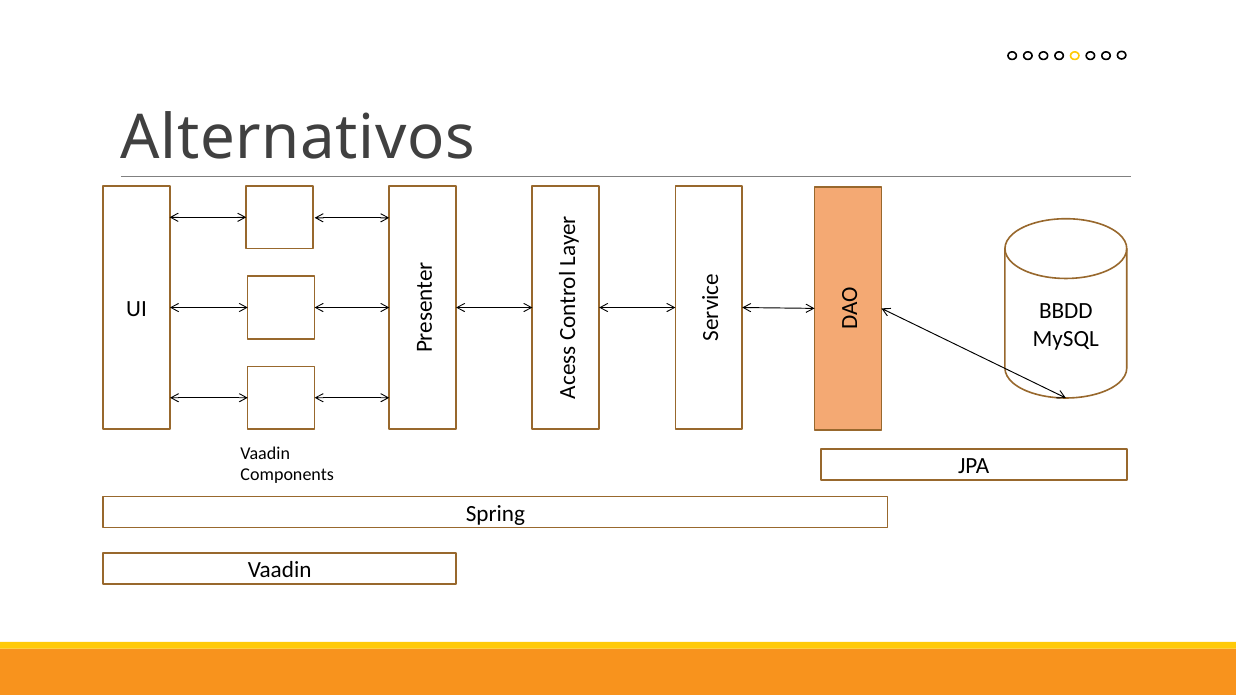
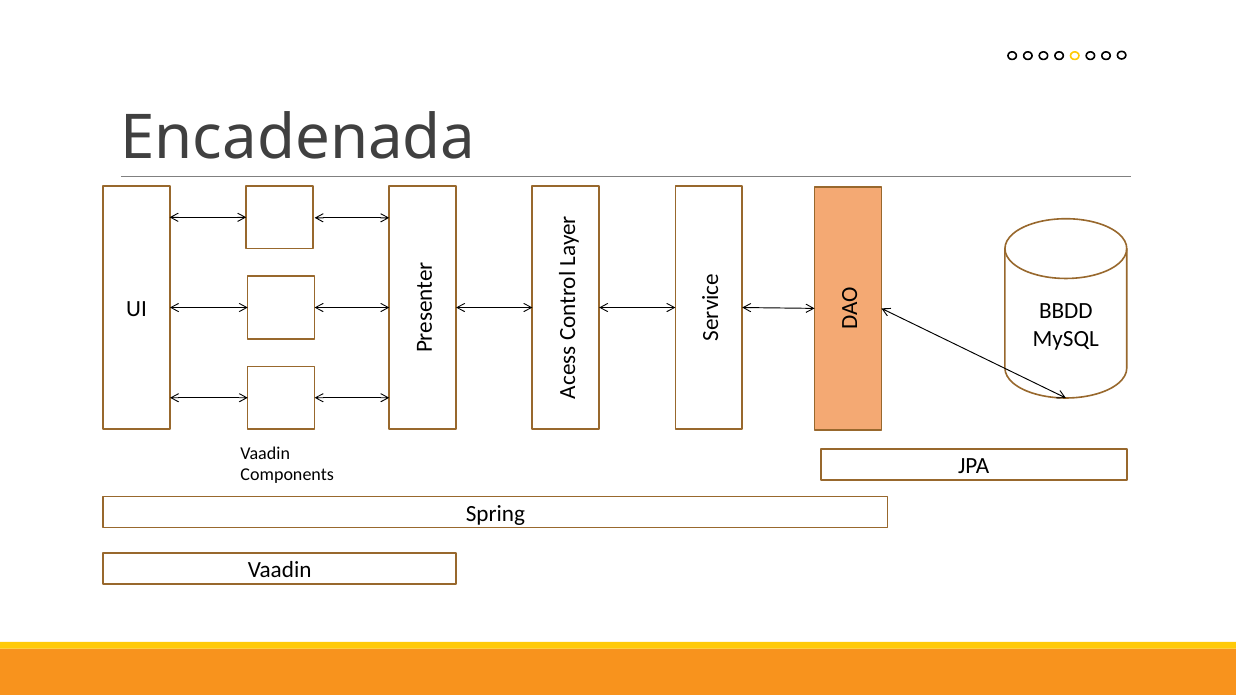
Alternativos: Alternativos -> Encadenada
